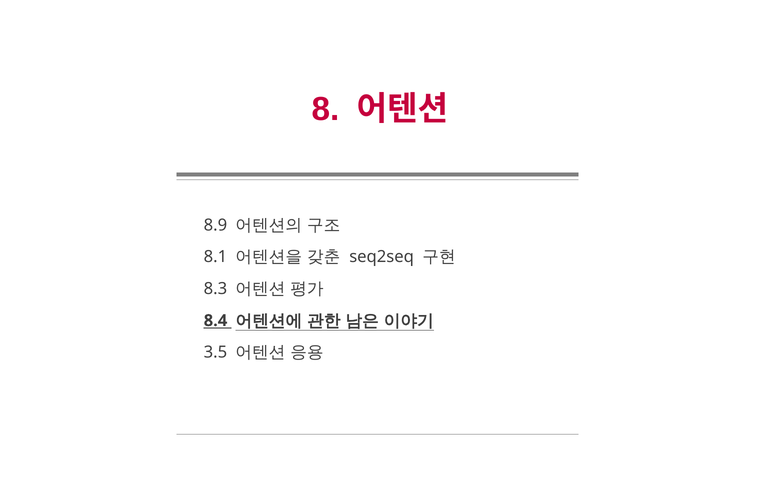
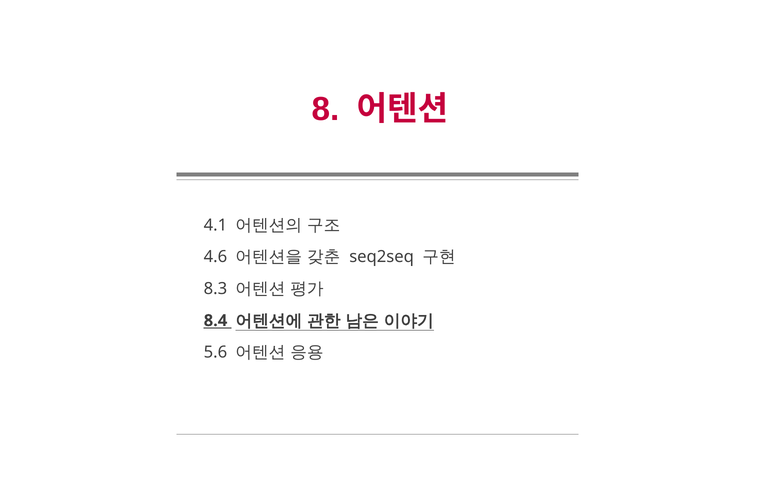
8.9: 8.9 -> 4.1
8.1: 8.1 -> 4.6
3.5: 3.5 -> 5.6
